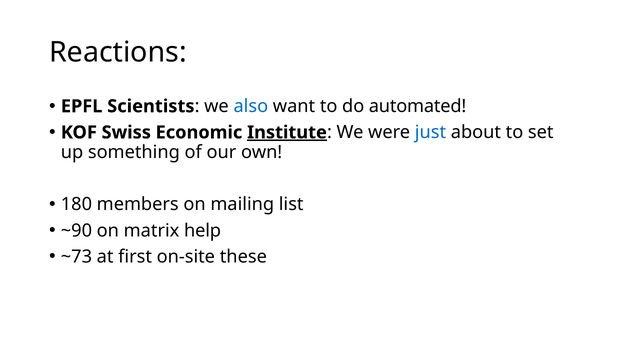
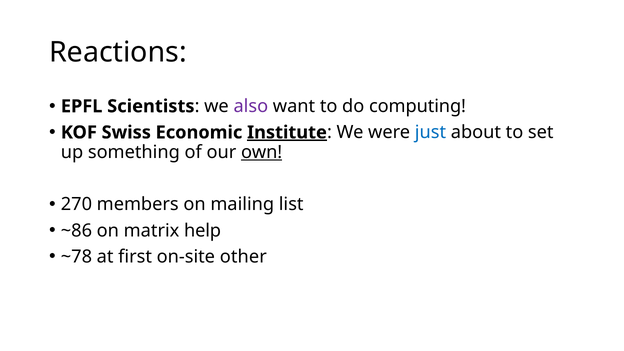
also colour: blue -> purple
automated: automated -> computing
own underline: none -> present
180: 180 -> 270
~90: ~90 -> ~86
~73: ~73 -> ~78
these: these -> other
